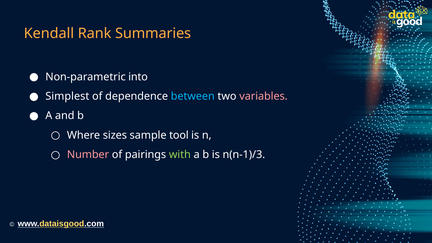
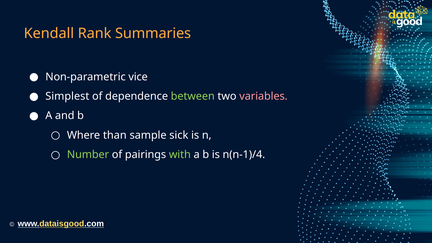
into: into -> vice
between colour: light blue -> light green
sizes: sizes -> than
tool: tool -> sick
Number colour: pink -> light green
n(n-1)/3: n(n-1)/3 -> n(n-1)/4
